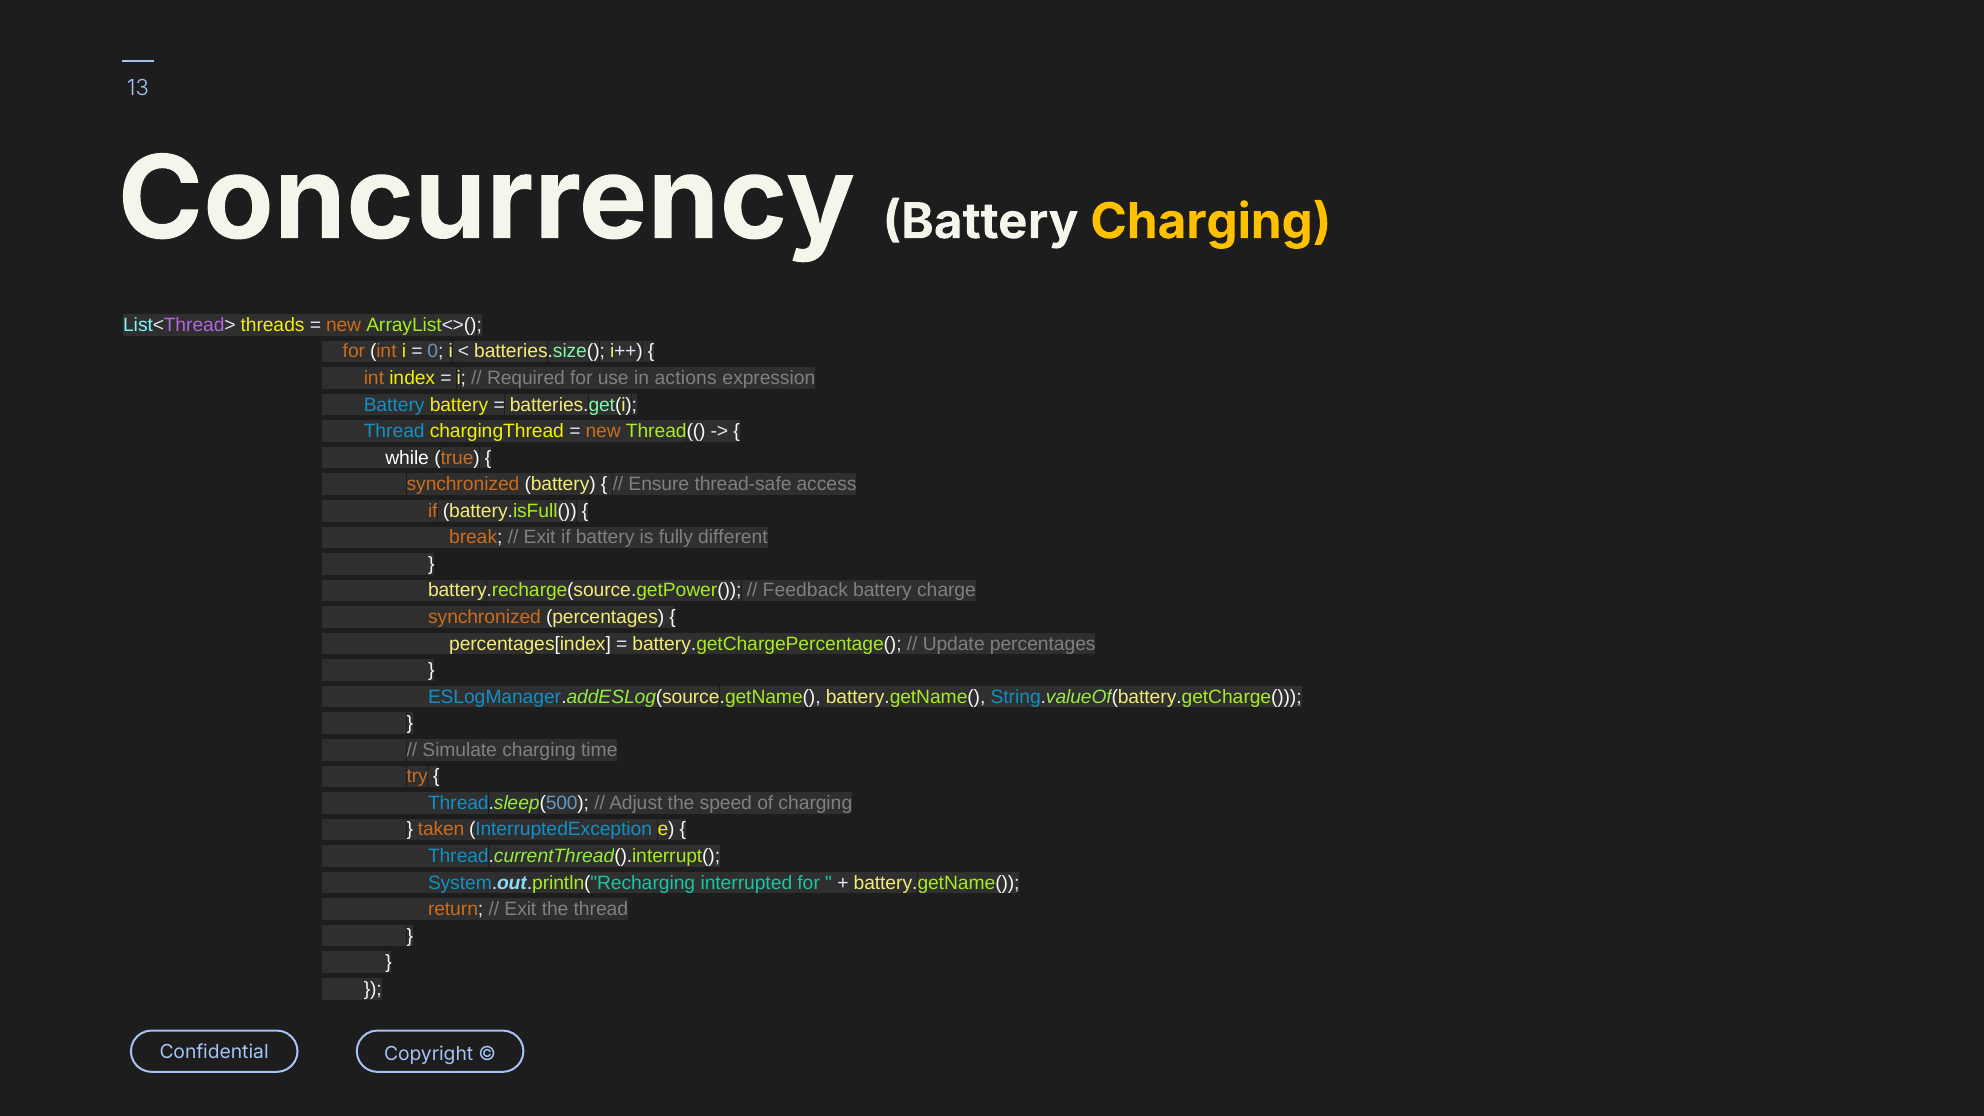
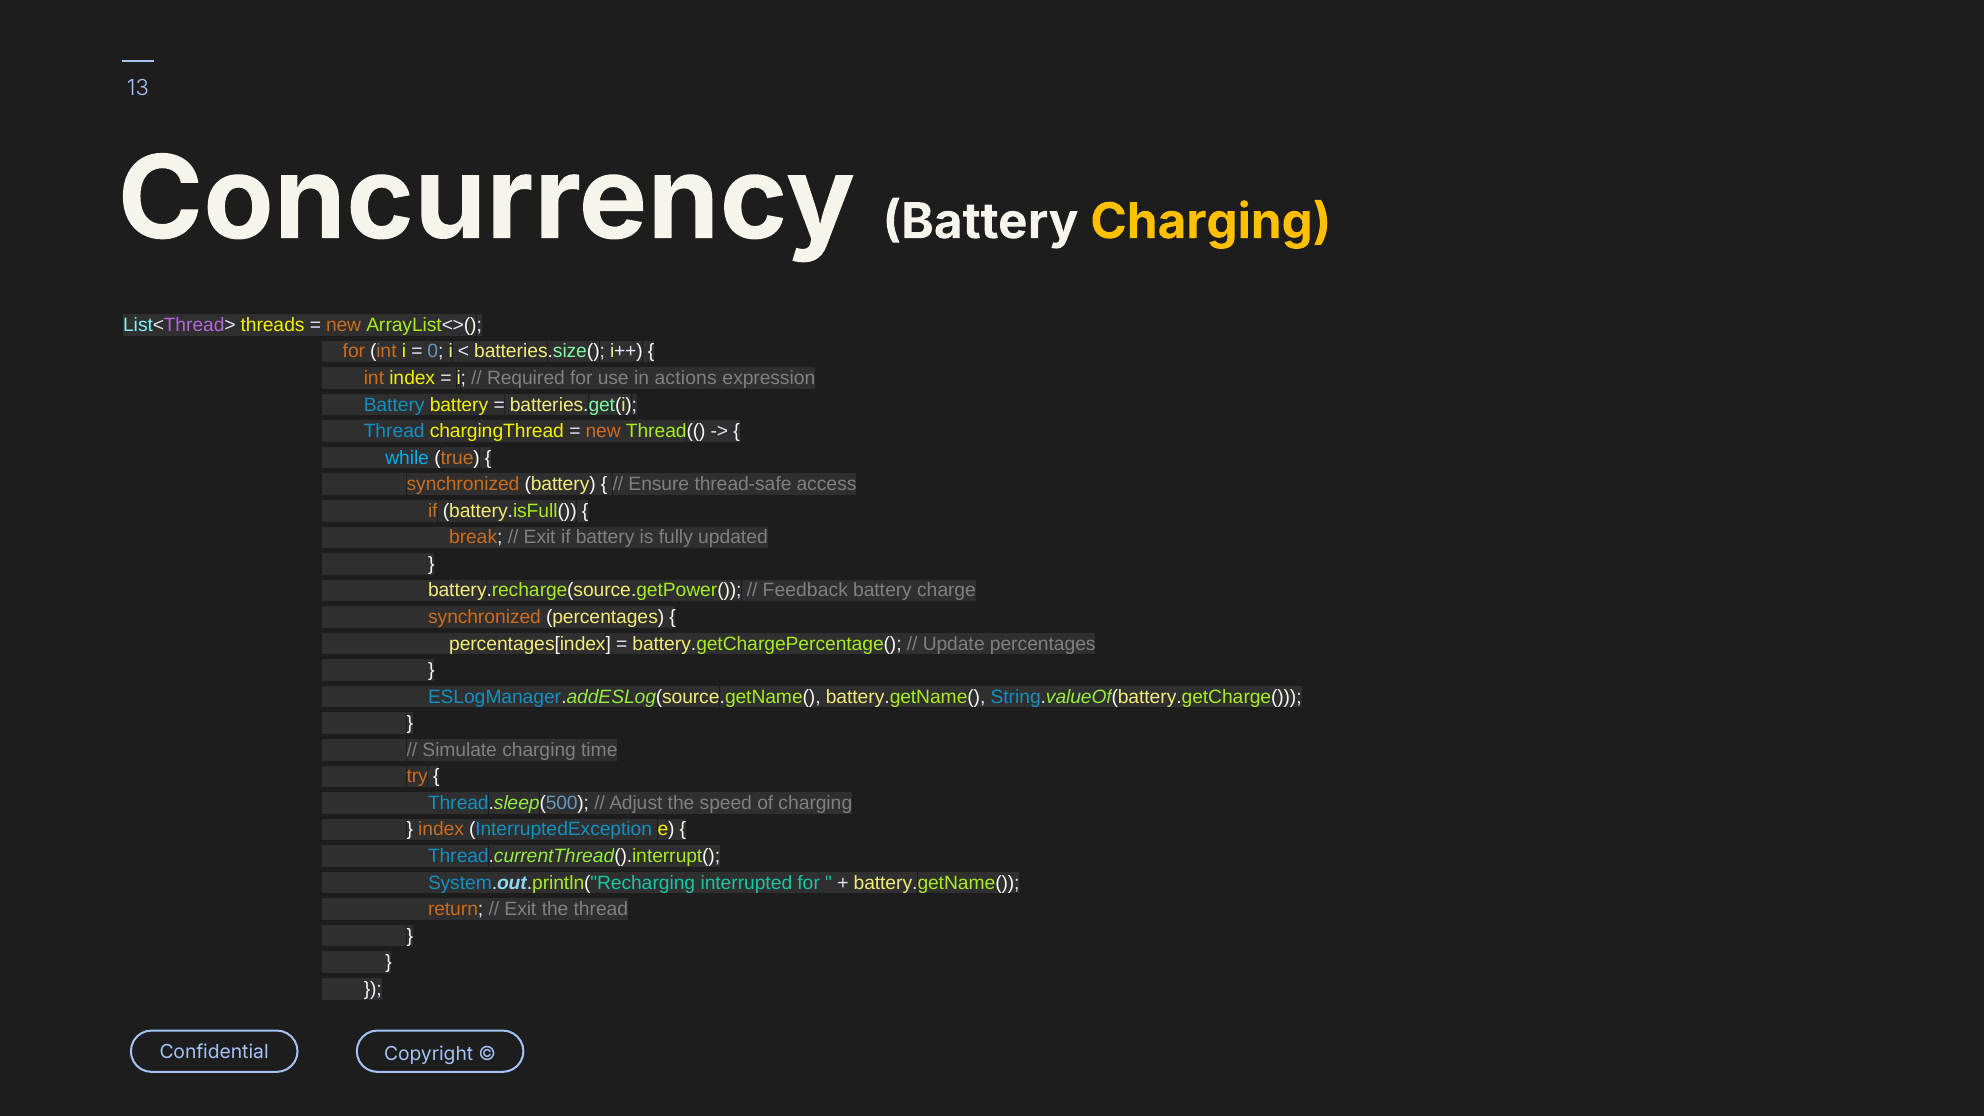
while colour: white -> light blue
different: different -> updated
taken at (441, 830): taken -> index
